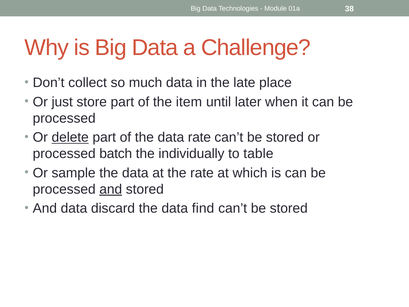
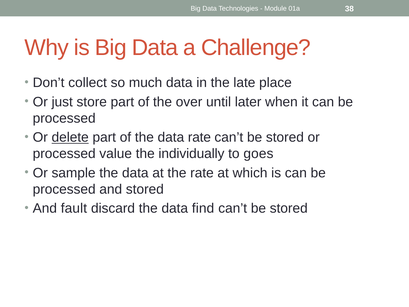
item: item -> over
batch: batch -> value
table: table -> goes
and at (111, 189) underline: present -> none
And data: data -> fault
